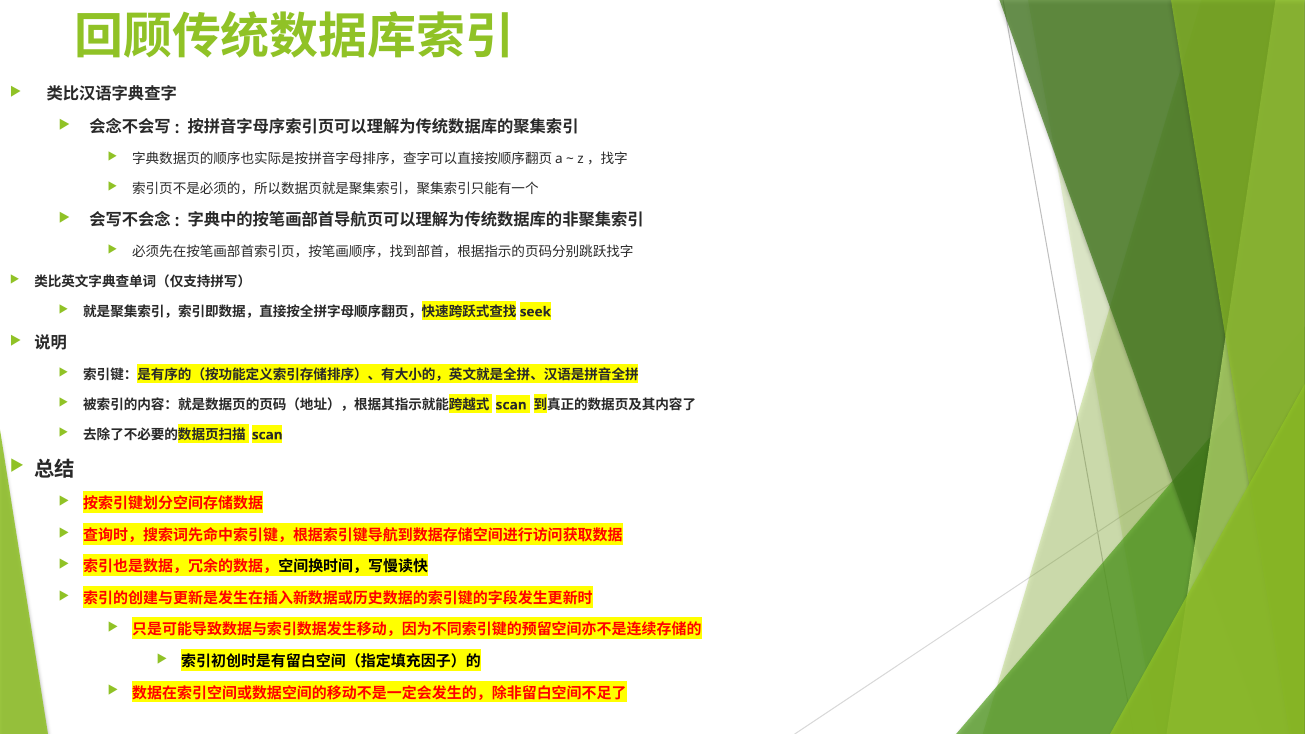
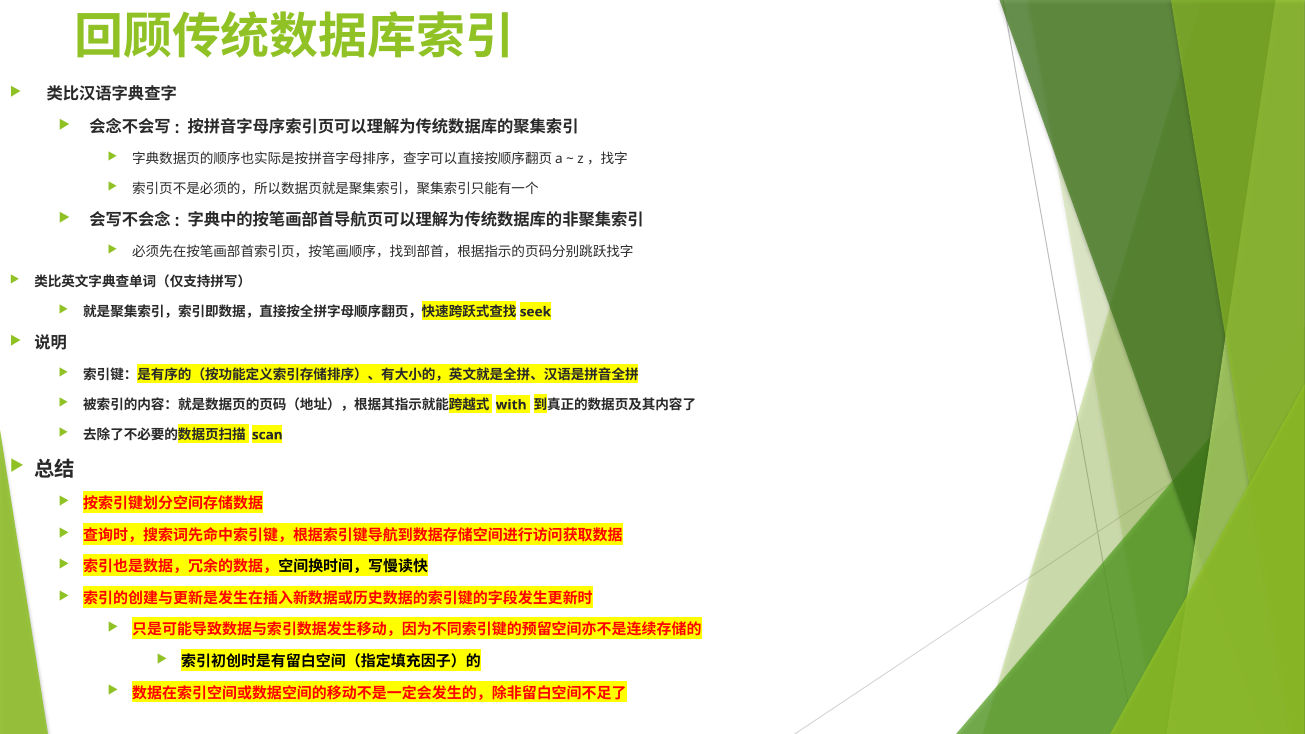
scan at (511, 405): scan -> with
